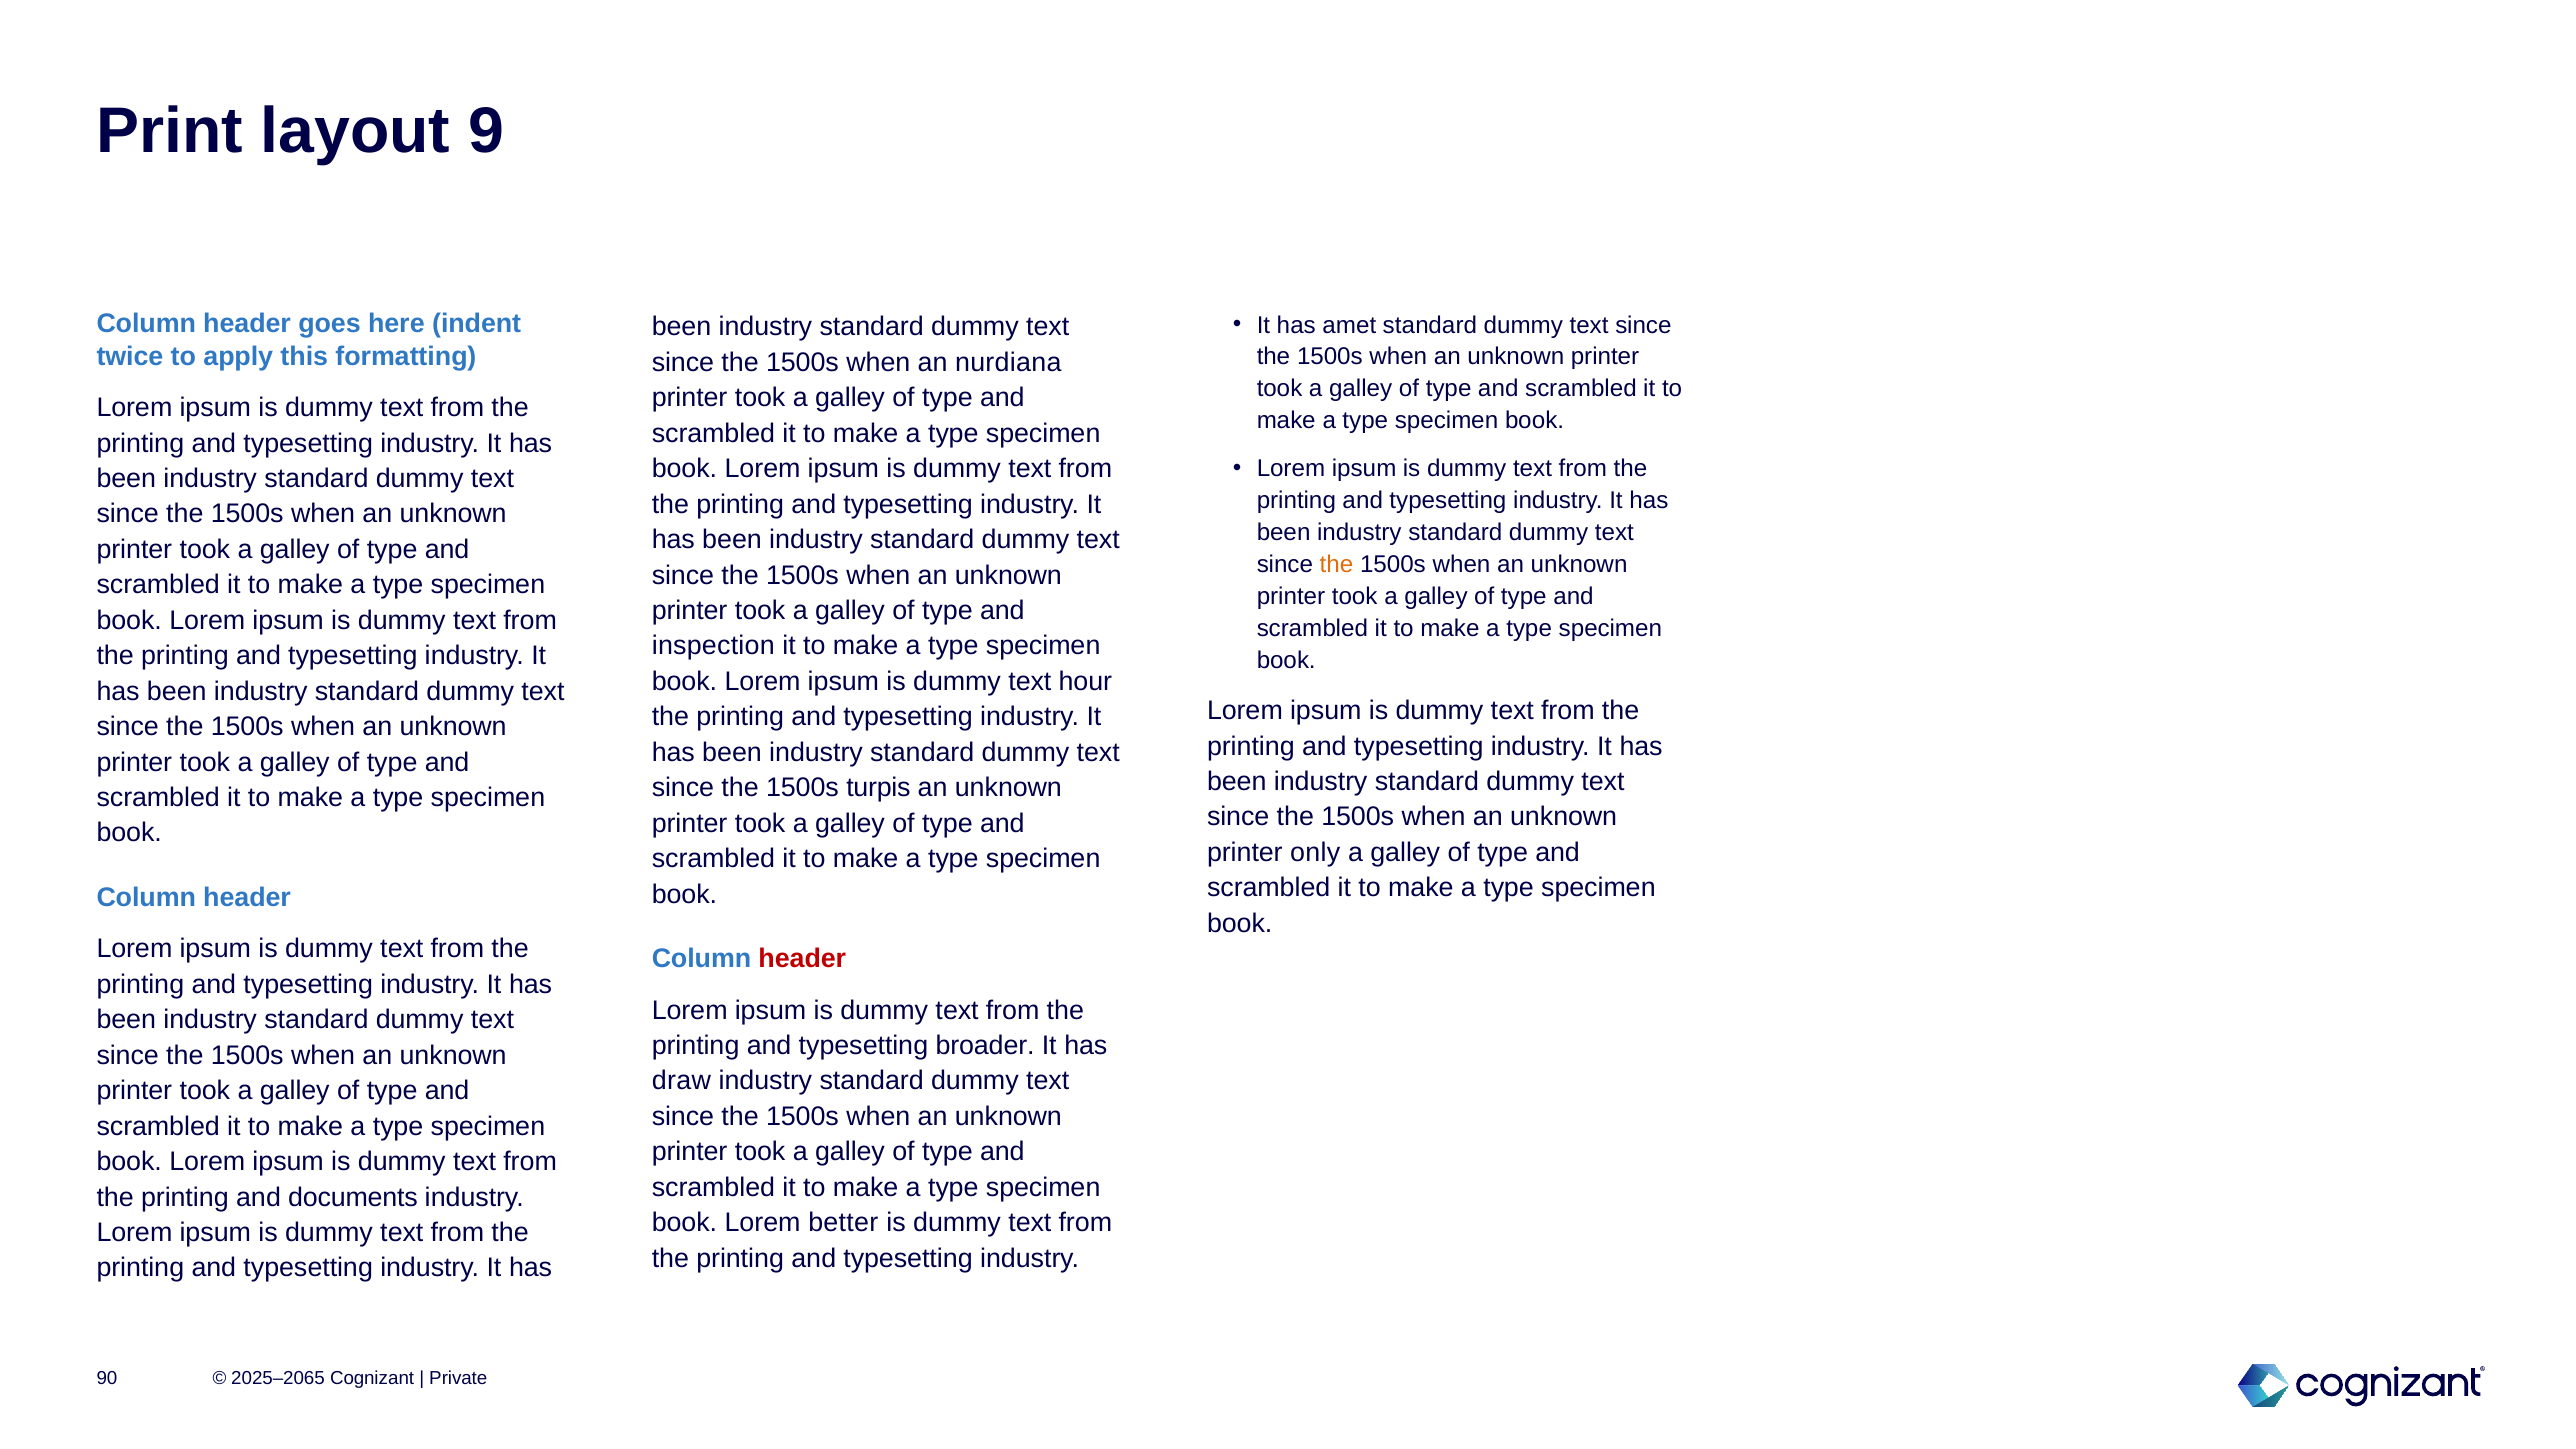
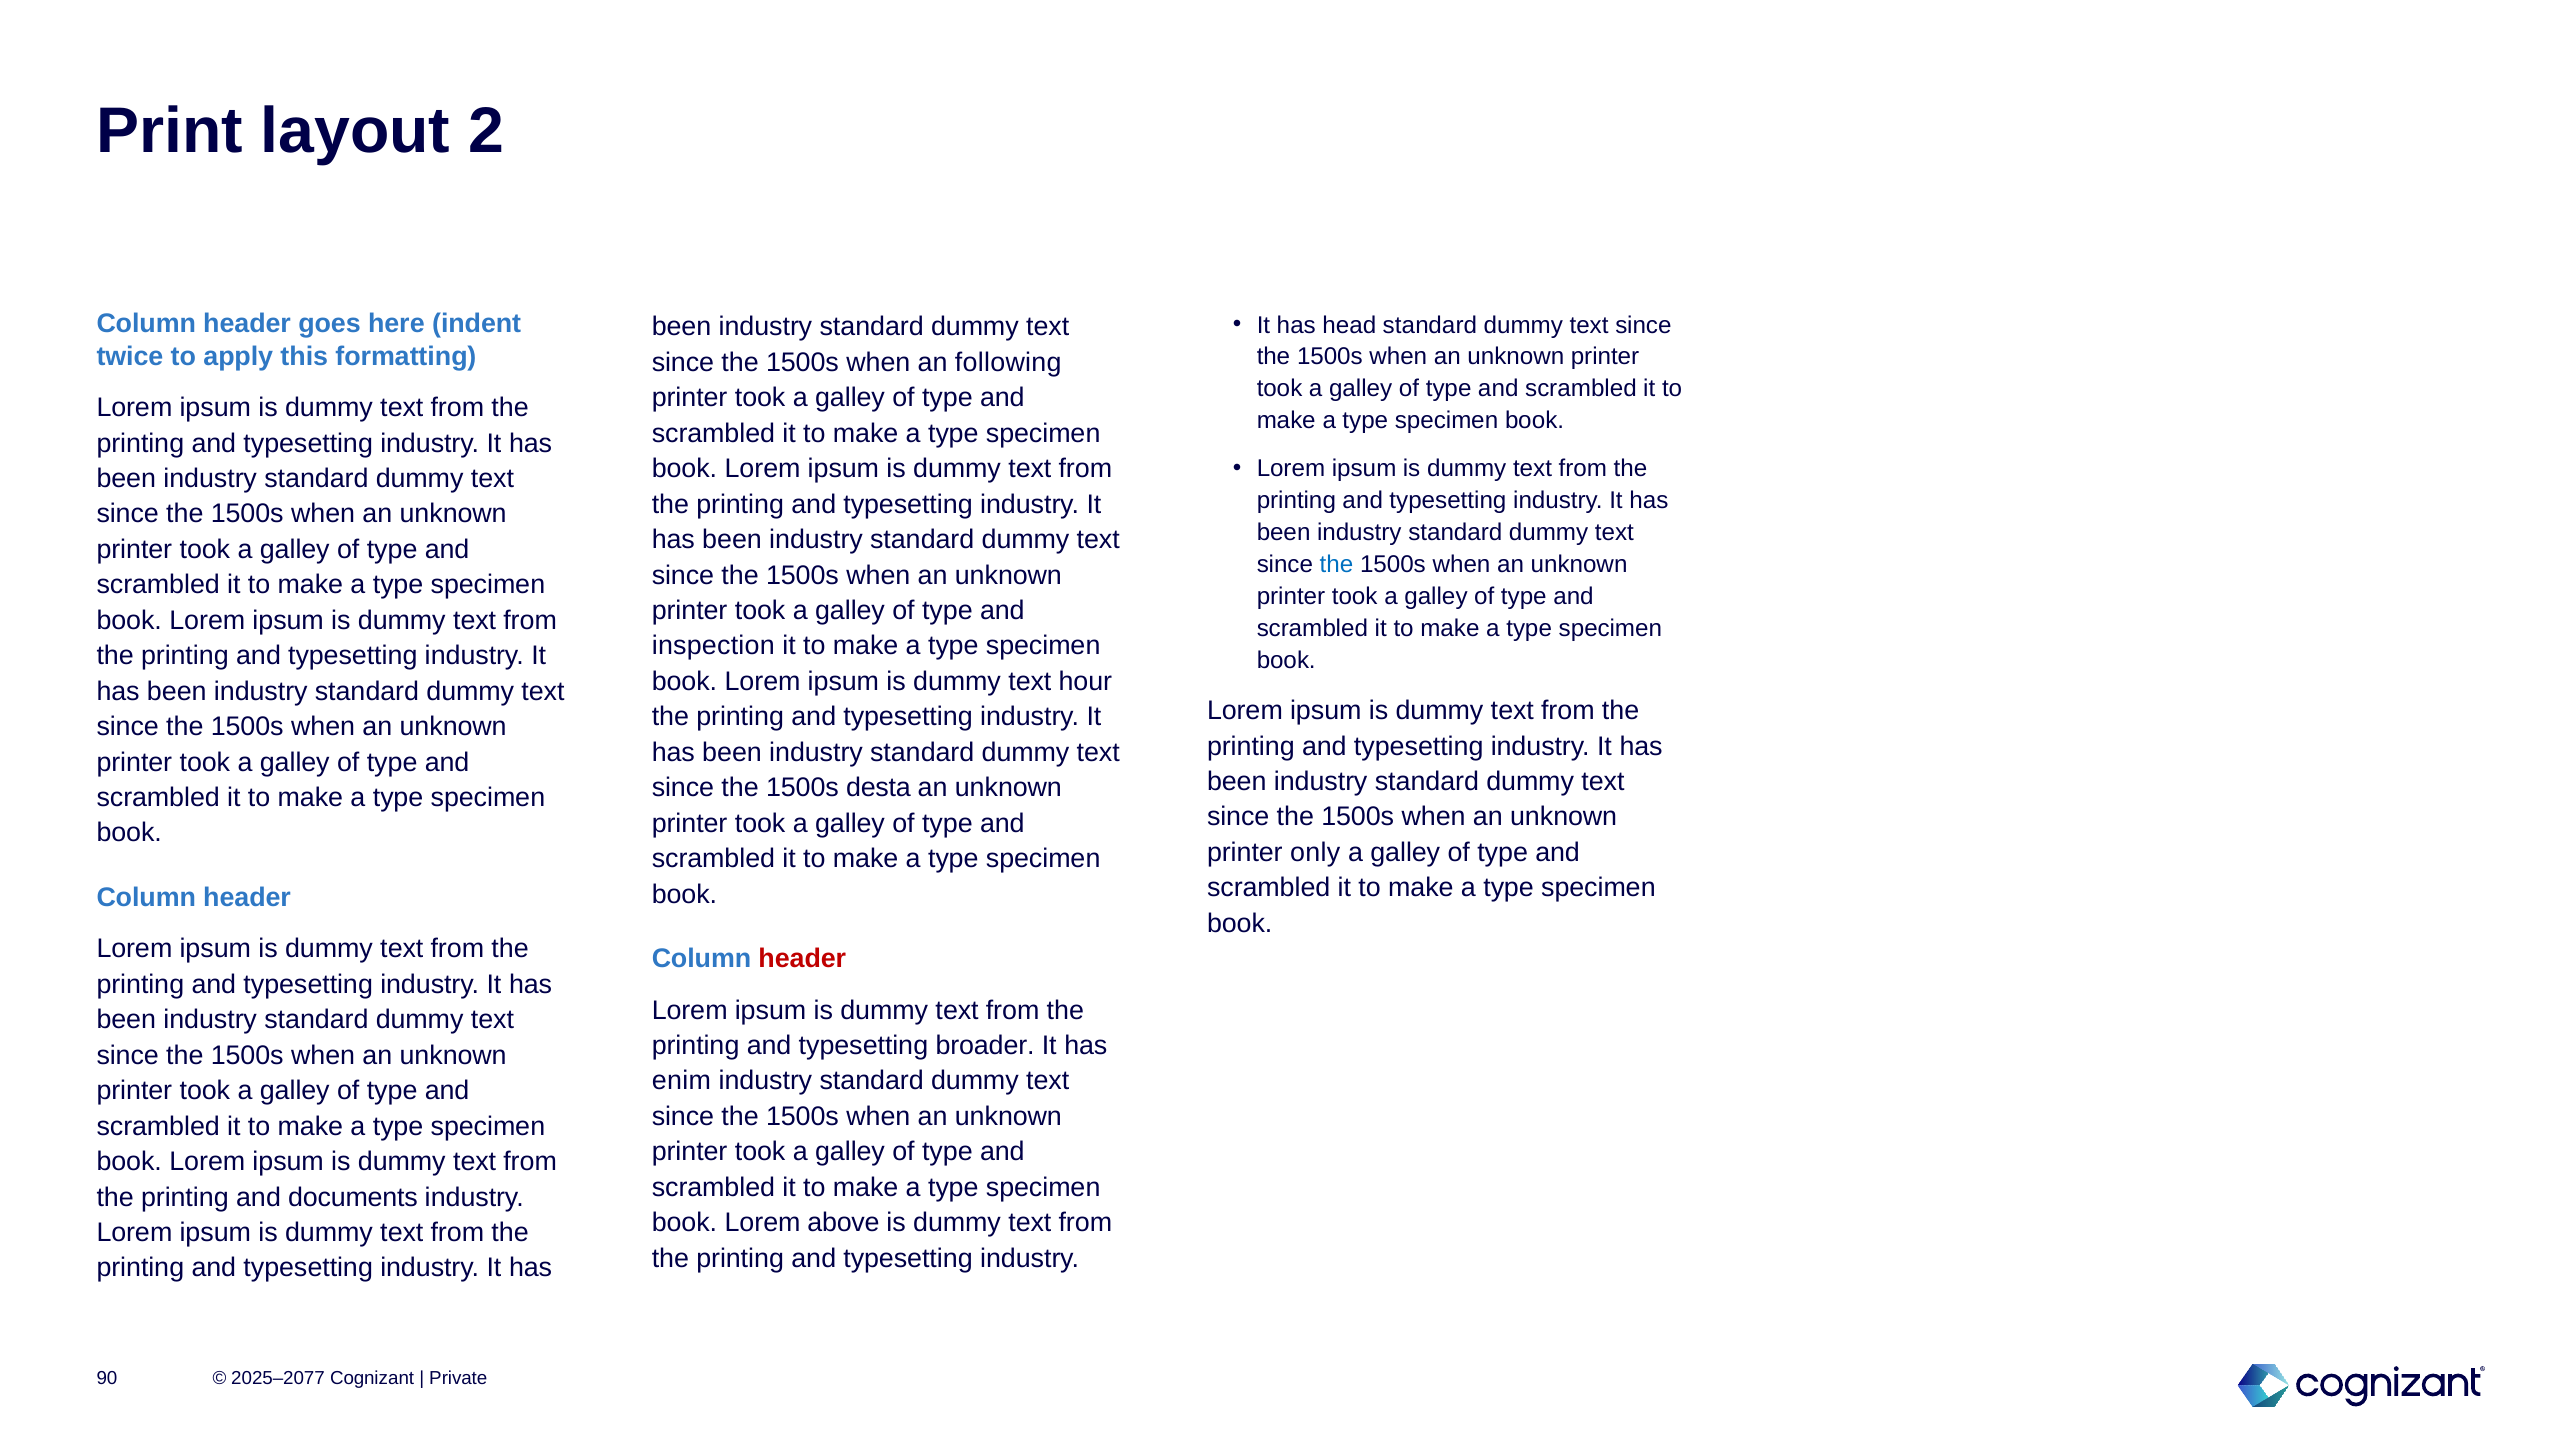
9: 9 -> 2
amet: amet -> head
nurdiana: nurdiana -> following
the at (1336, 565) colour: orange -> blue
turpis: turpis -> desta
draw: draw -> enim
better: better -> above
2025–2065: 2025–2065 -> 2025–2077
